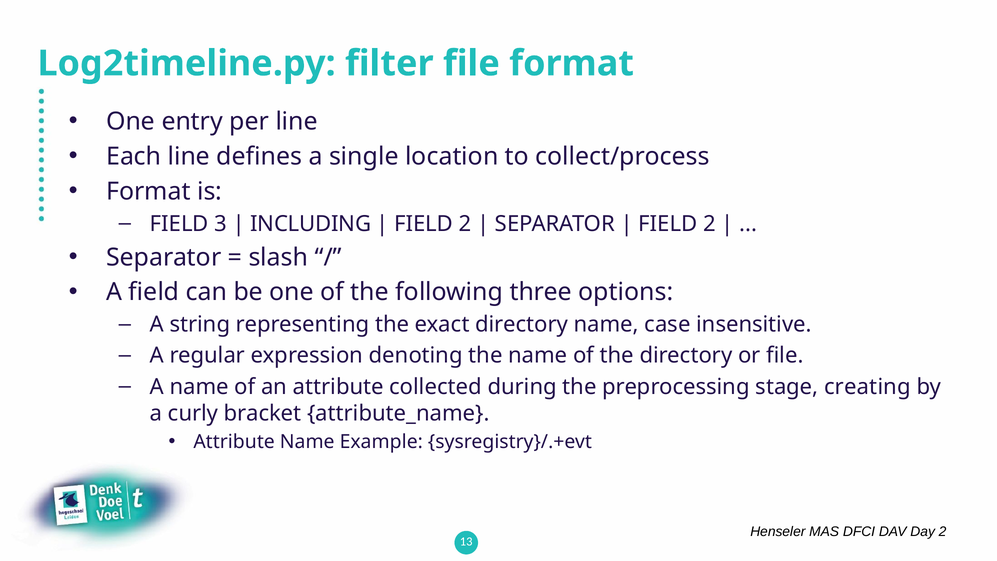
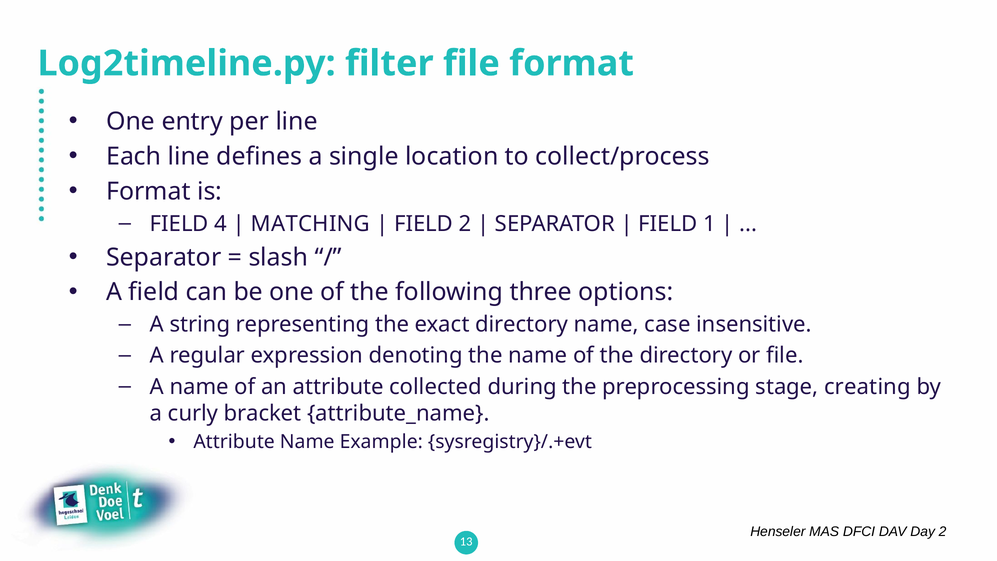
3: 3 -> 4
INCLUDING: INCLUDING -> MATCHING
2 at (709, 224): 2 -> 1
